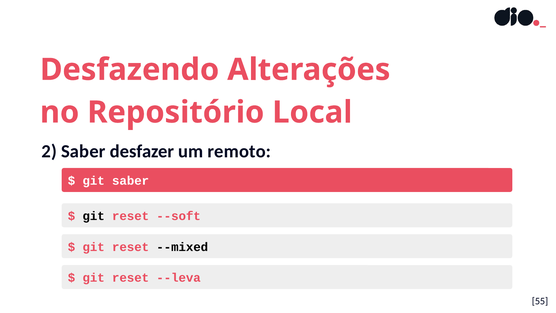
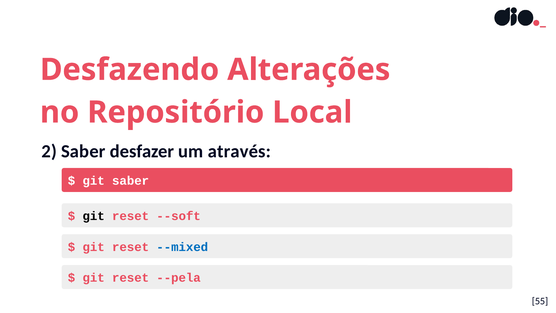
remoto: remoto -> através
--mixed colour: black -> blue
--leva: --leva -> --pela
